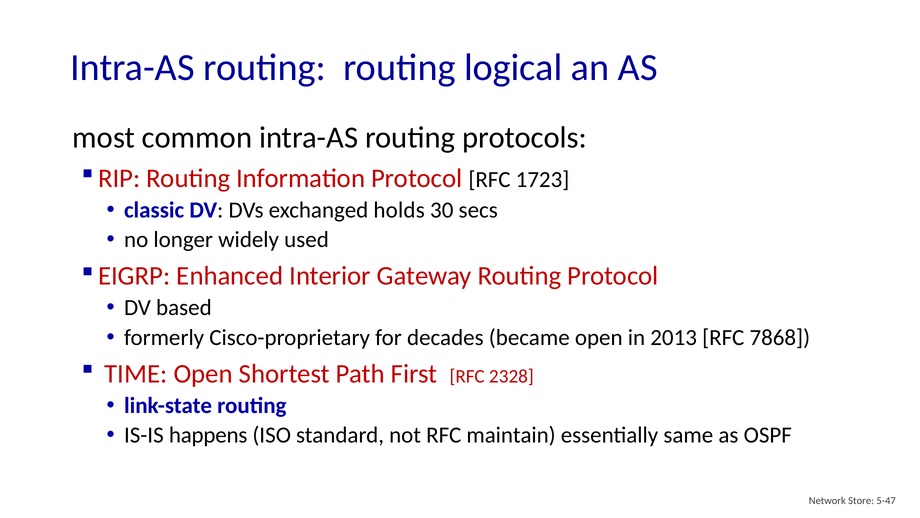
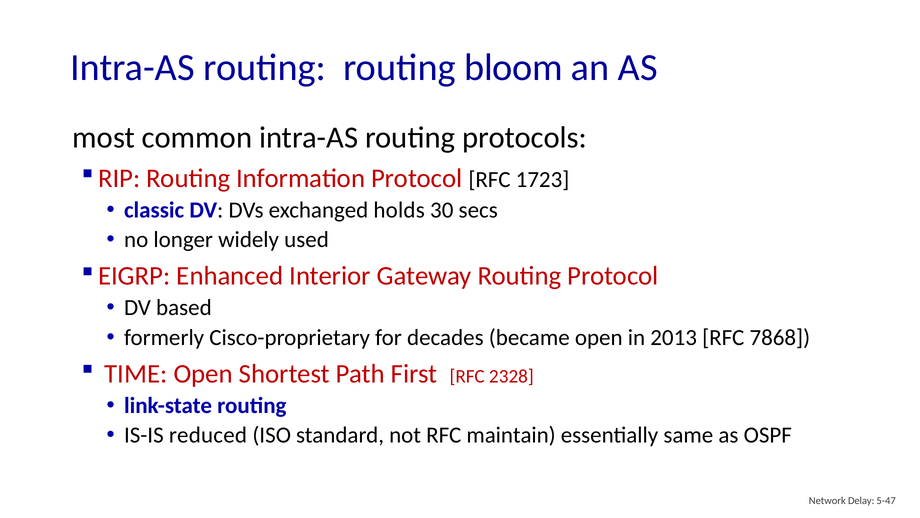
logical: logical -> bloom
happens: happens -> reduced
Store: Store -> Delay
